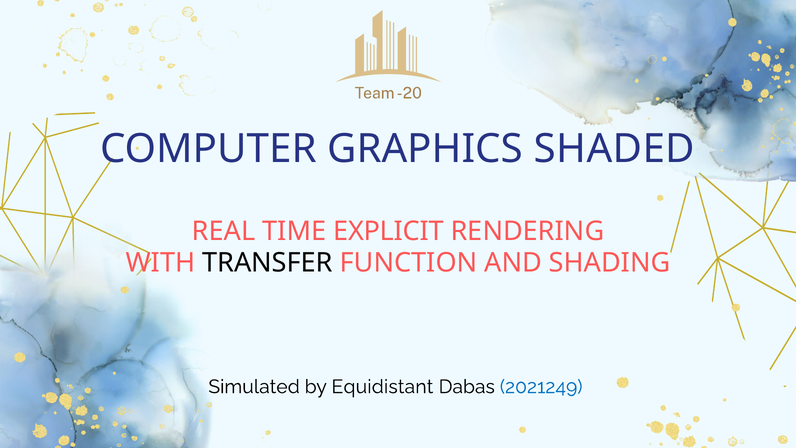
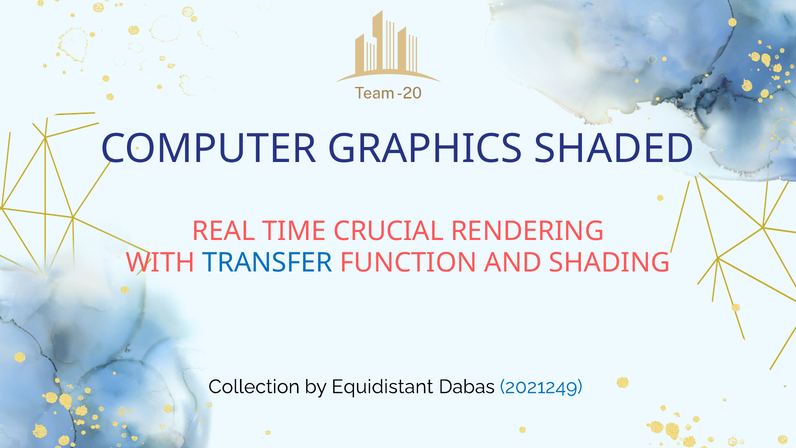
EXPLICIT: EXPLICIT -> CRUCIAL
TRANSFER colour: black -> blue
Simulated: Simulated -> Collection
